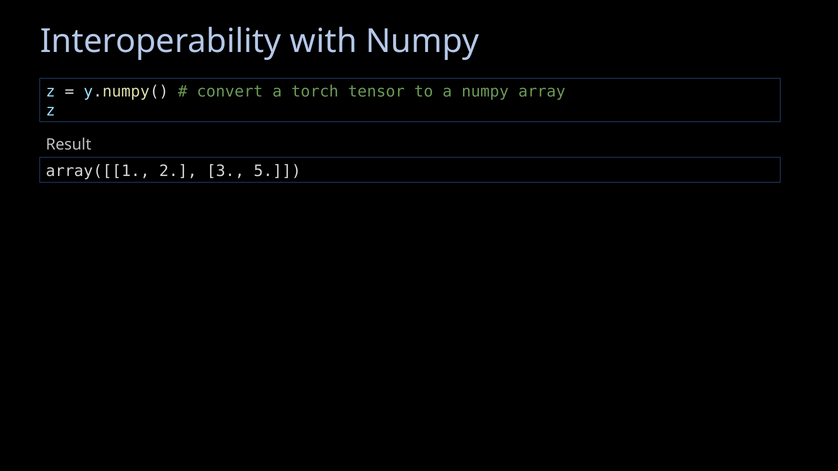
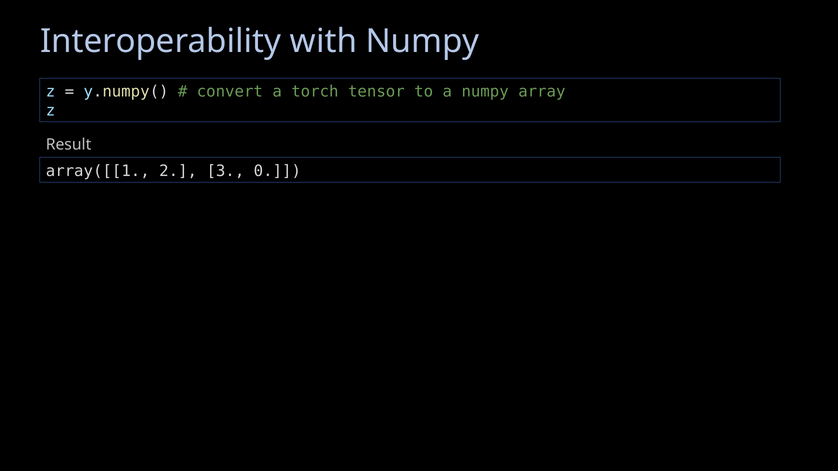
5: 5 -> 0
